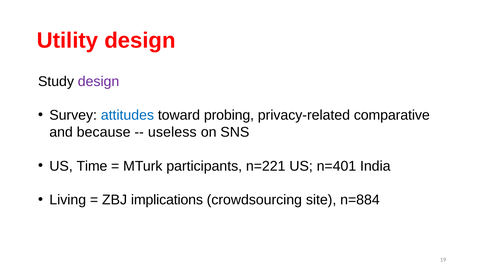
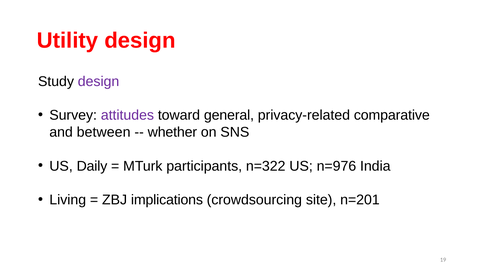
attitudes colour: blue -> purple
probing: probing -> general
because: because -> between
useless: useless -> whether
Time: Time -> Daily
n=221: n=221 -> n=322
n=401: n=401 -> n=976
n=884: n=884 -> n=201
